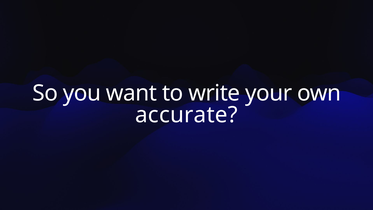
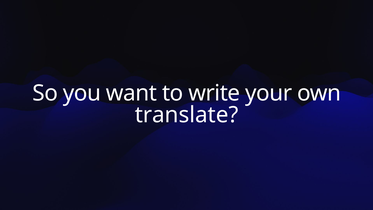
accurate: accurate -> translate
